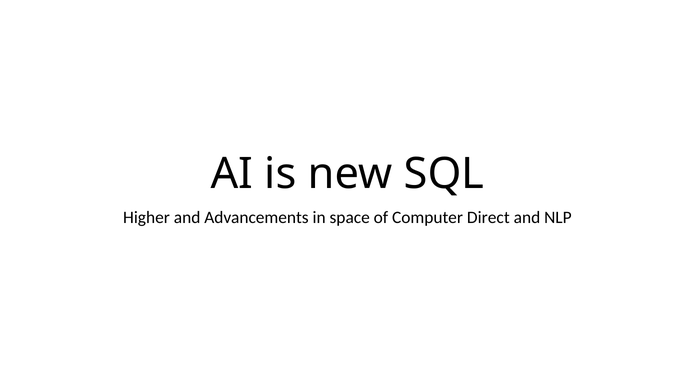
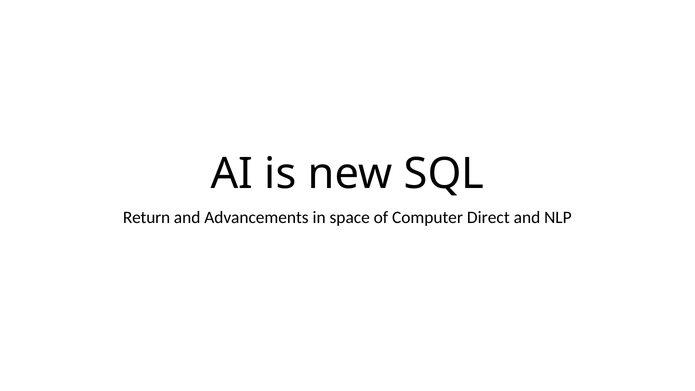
Higher: Higher -> Return
